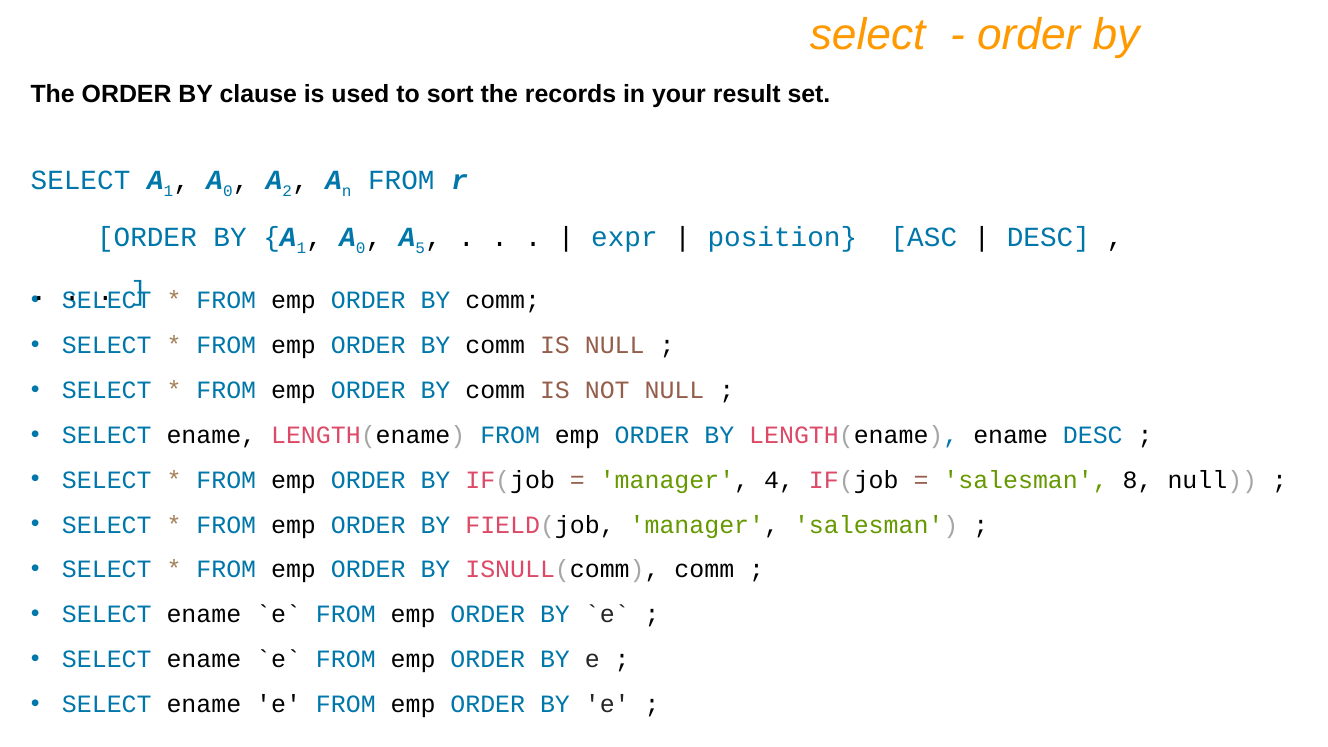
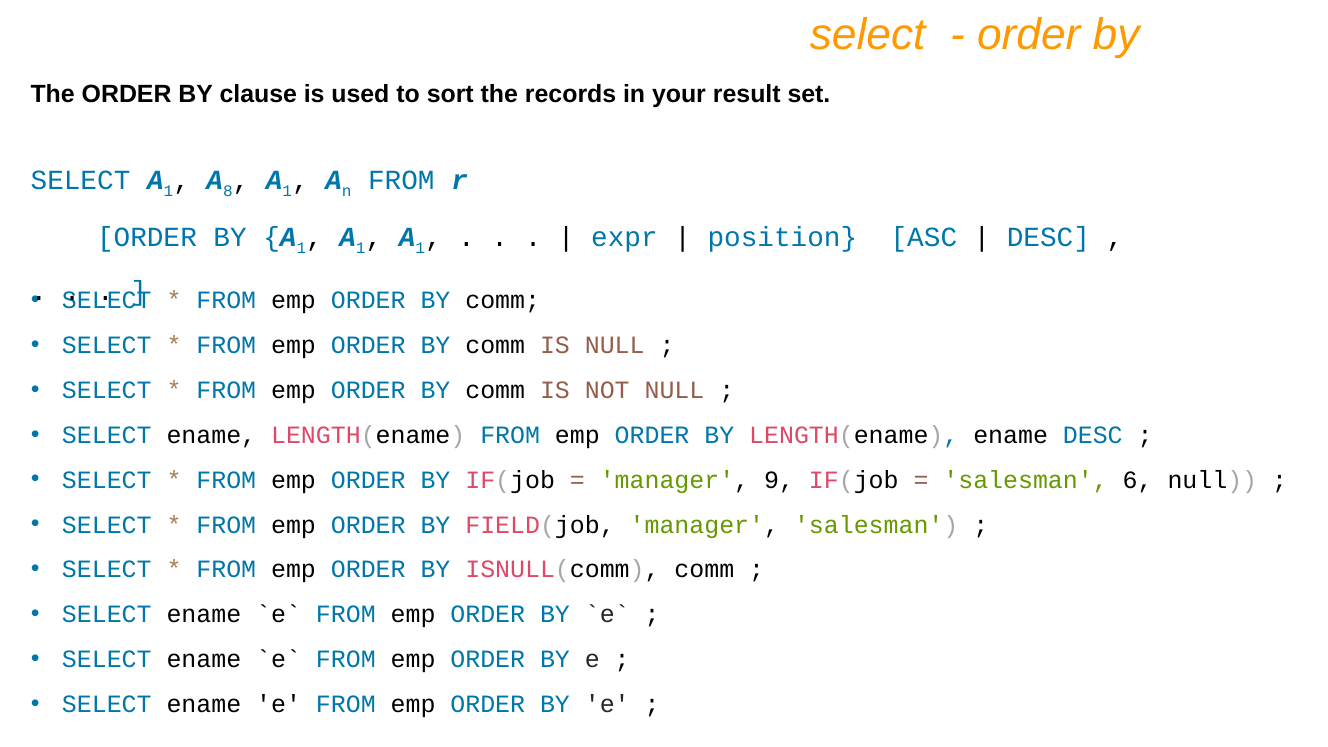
0 at (228, 191): 0 -> 8
2 at (287, 191): 2 -> 1
0 at (361, 248): 0 -> 1
5 at (420, 248): 5 -> 1
4: 4 -> 9
8: 8 -> 6
